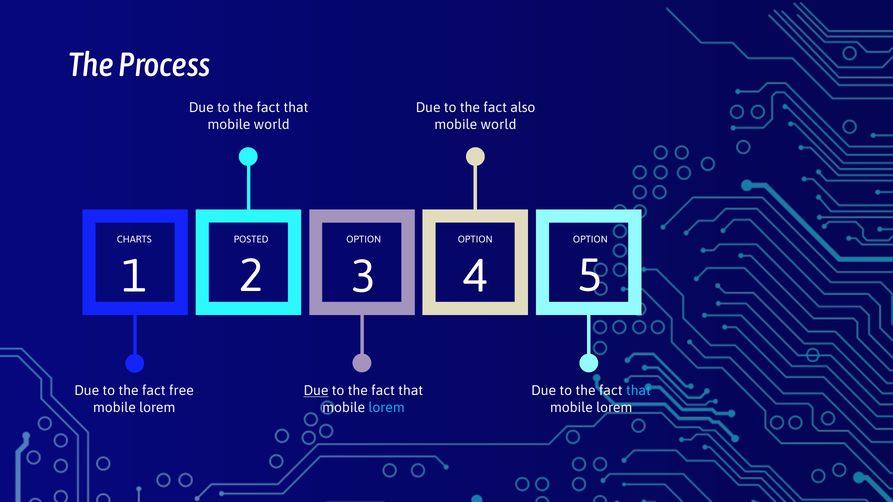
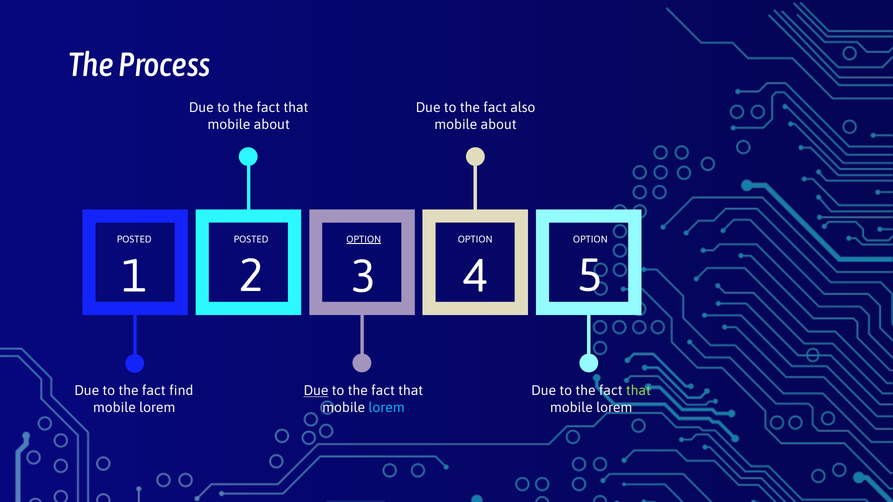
world at (272, 125): world -> about
world at (499, 125): world -> about
OPTION at (364, 239) underline: none -> present
CHARTS at (134, 240): CHARTS -> POSTED
free: free -> find
that at (638, 391) colour: light blue -> light green
